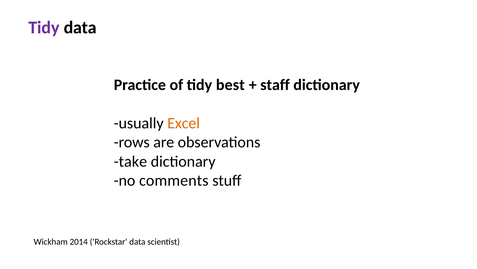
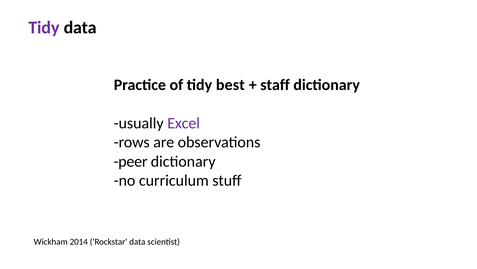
Excel colour: orange -> purple
take: take -> peer
comments: comments -> curriculum
